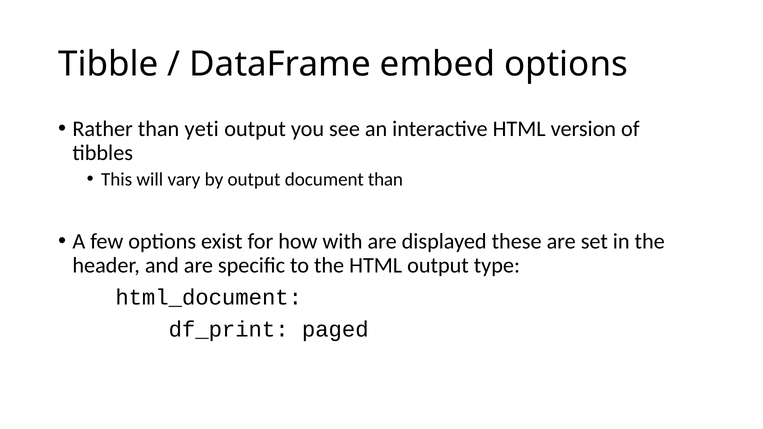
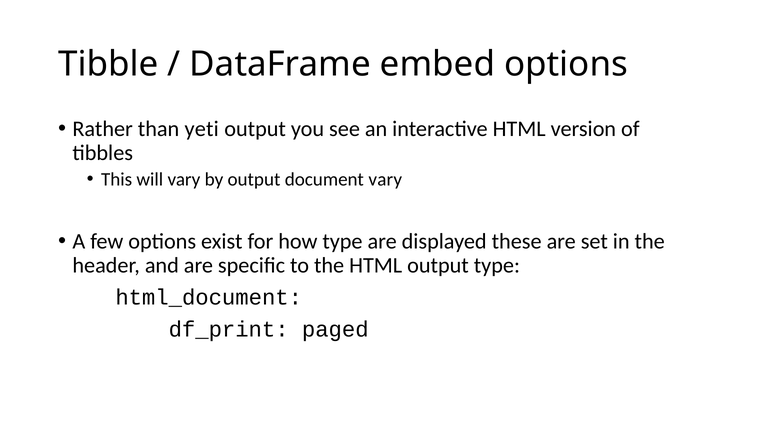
document than: than -> vary
how with: with -> type
